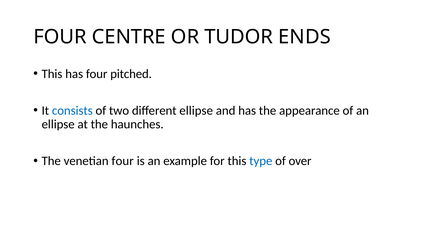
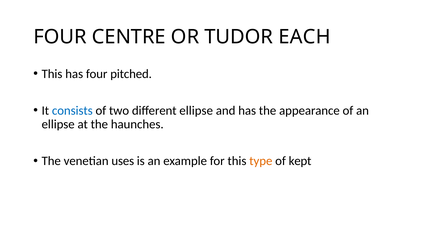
ENDS: ENDS -> EACH
venetian four: four -> uses
type colour: blue -> orange
over: over -> kept
